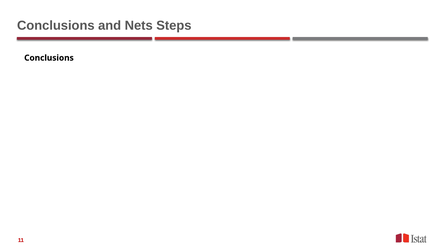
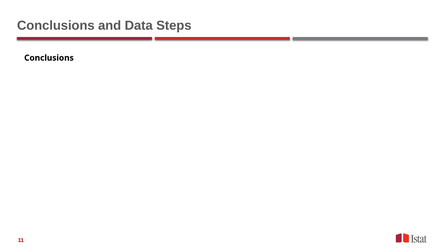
Nets: Nets -> Data
